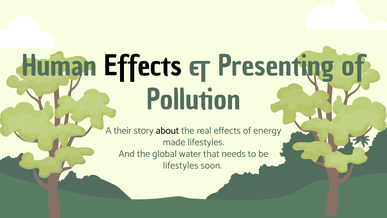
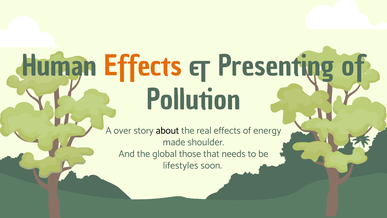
Effects at (143, 66) colour: black -> orange
their: their -> over
made lifestyles: lifestyles -> shoulder
water: water -> those
